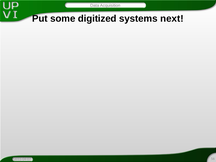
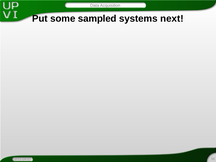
digitized: digitized -> sampled
